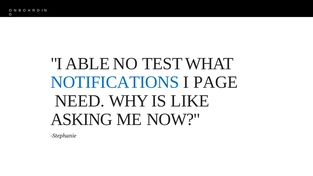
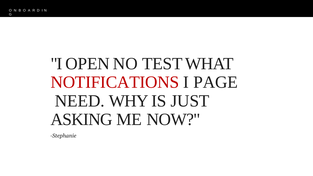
ABLE: ABLE -> OPEN
NOTIFICATIONS colour: blue -> red
LIKE: LIKE -> JUST
